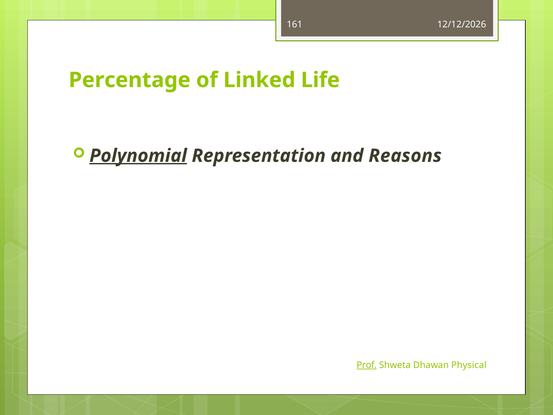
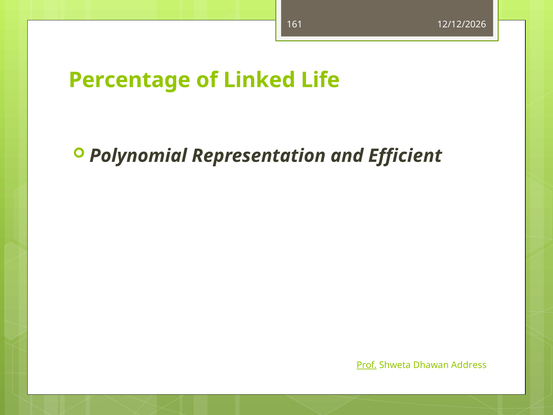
Polynomial underline: present -> none
Reasons: Reasons -> Efficient
Physical: Physical -> Address
